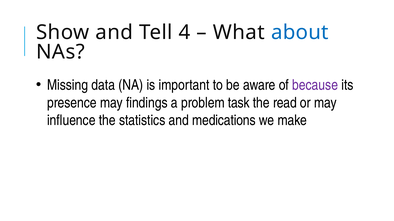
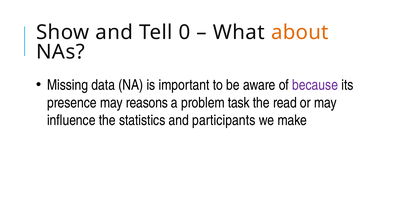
4: 4 -> 0
about colour: blue -> orange
findings: findings -> reasons
medications: medications -> participants
